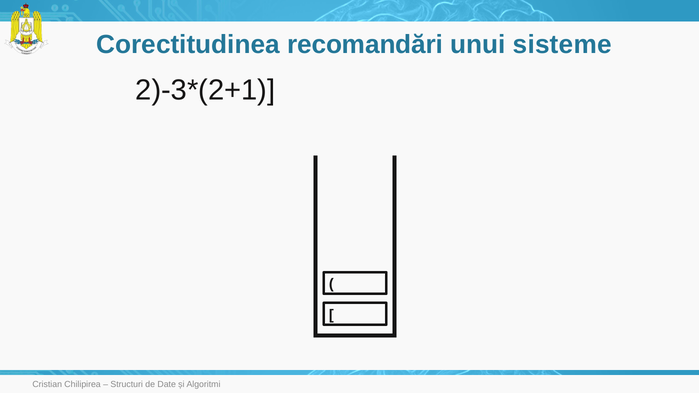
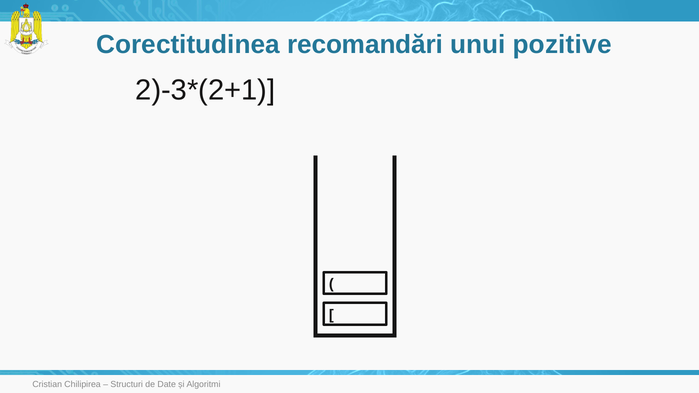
sisteme: sisteme -> pozitive
